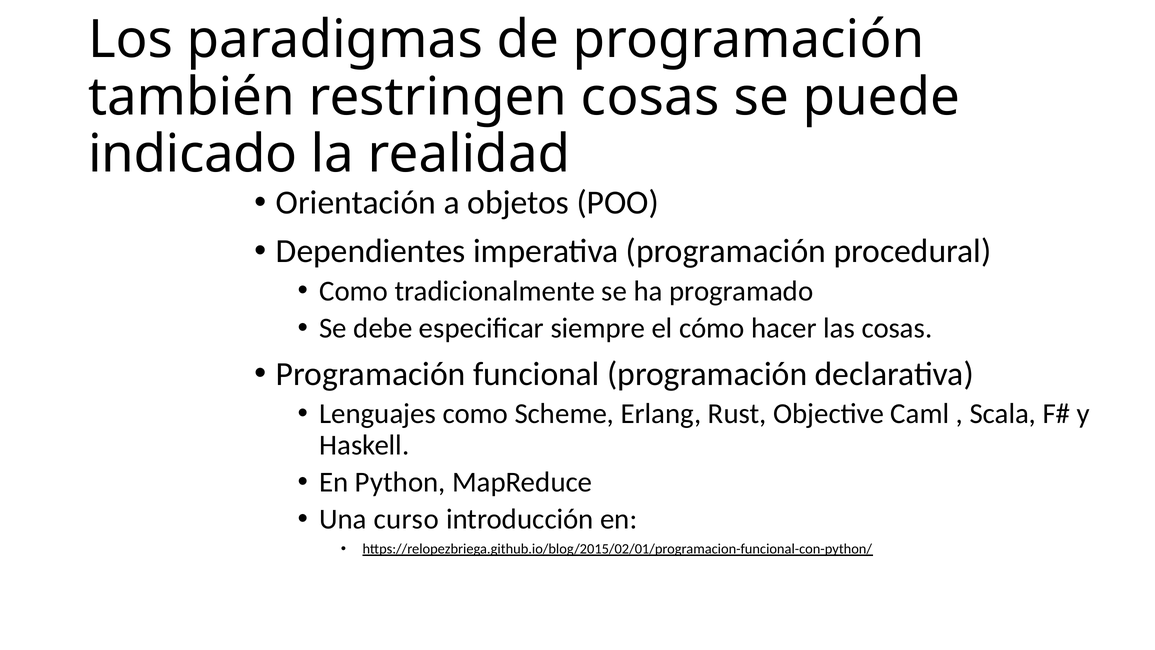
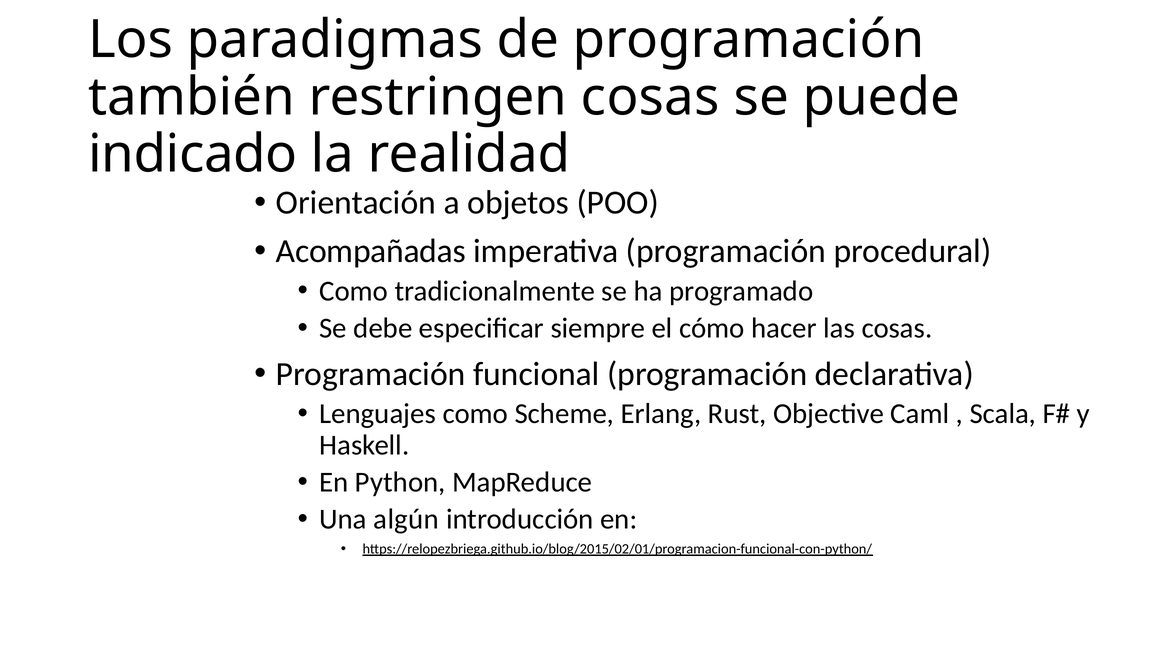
Dependientes: Dependientes -> Acompañadas
curso: curso -> algún
